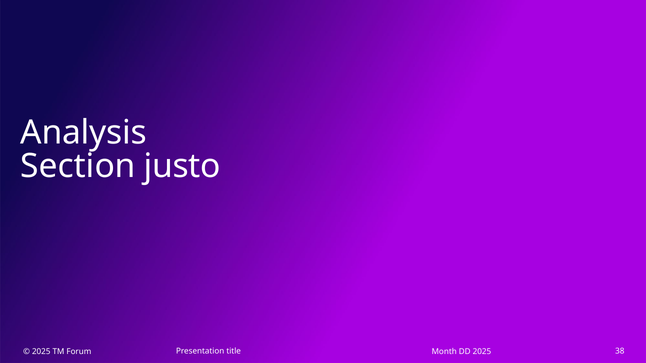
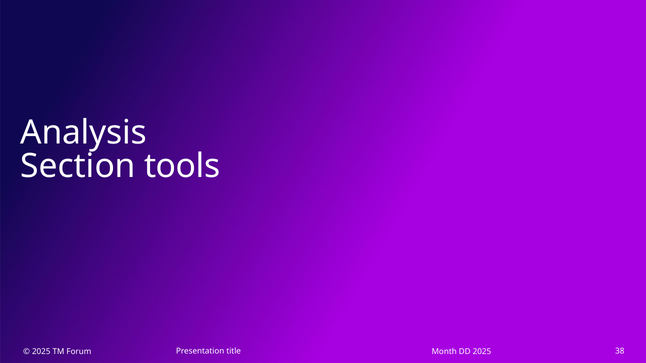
justo: justo -> tools
